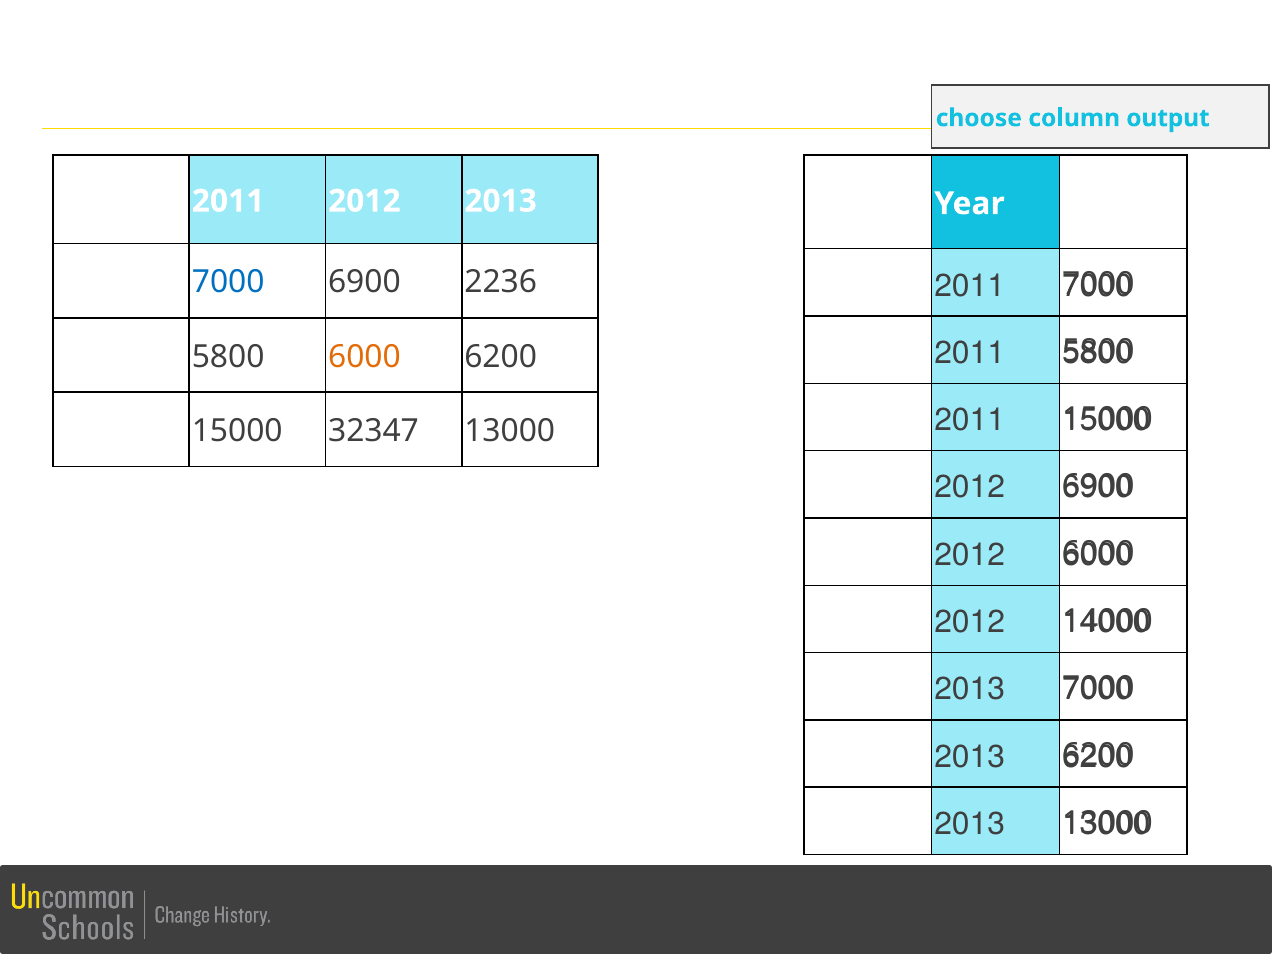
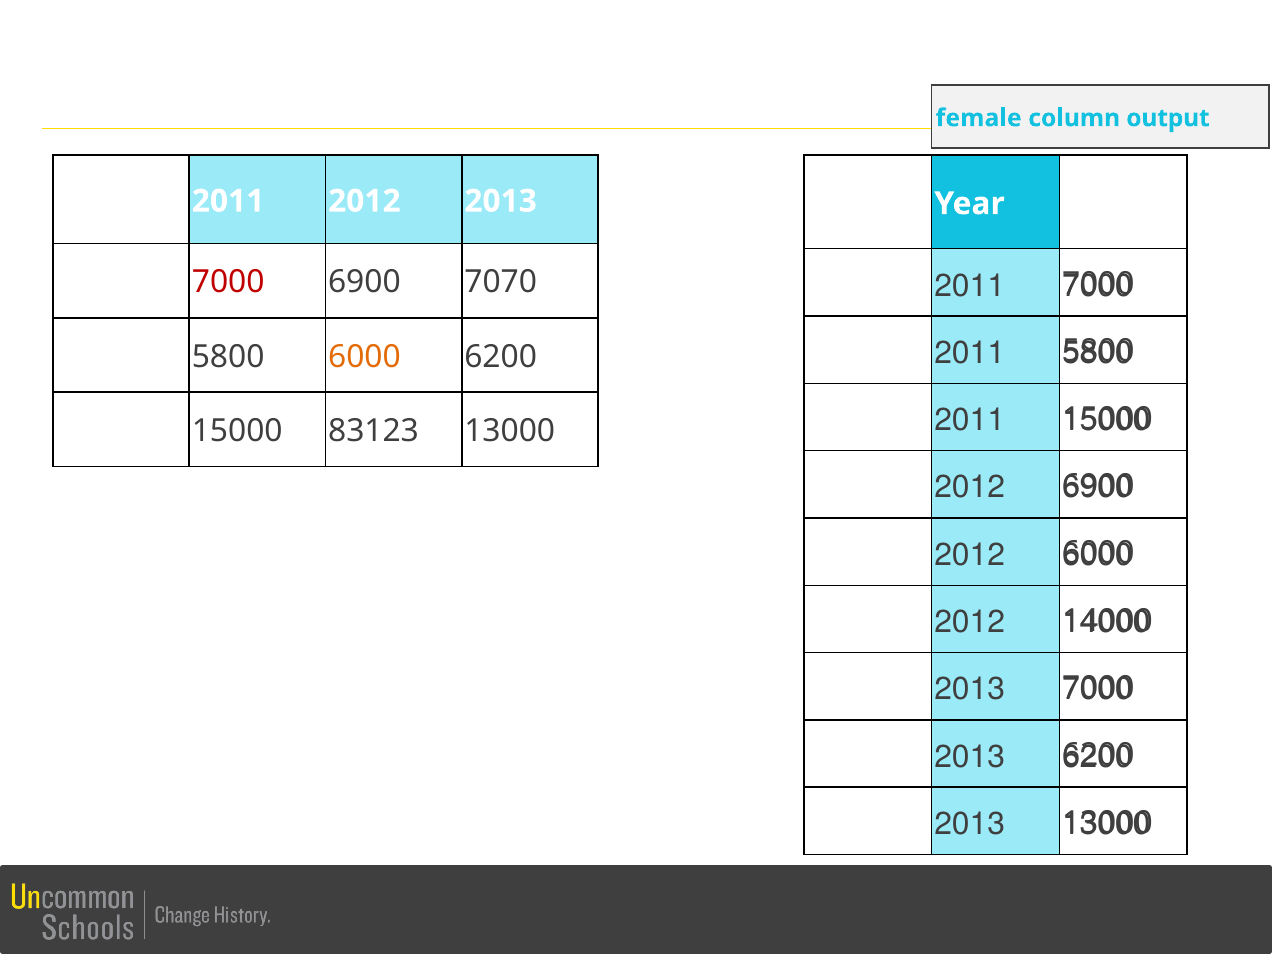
choose: choose -> female
7000 at (228, 282) colour: blue -> red
2236: 2236 -> 7070
32347: 32347 -> 83123
